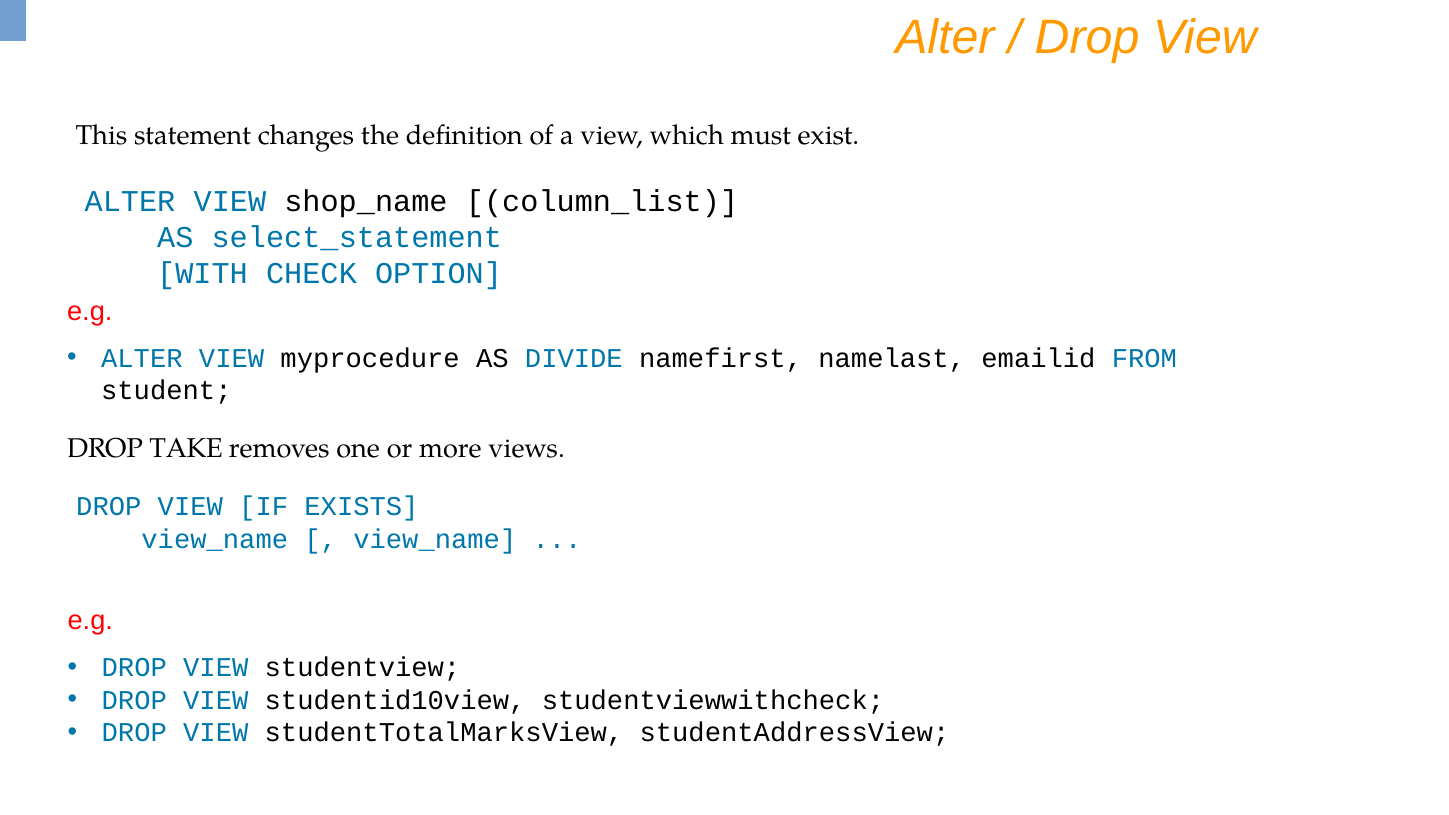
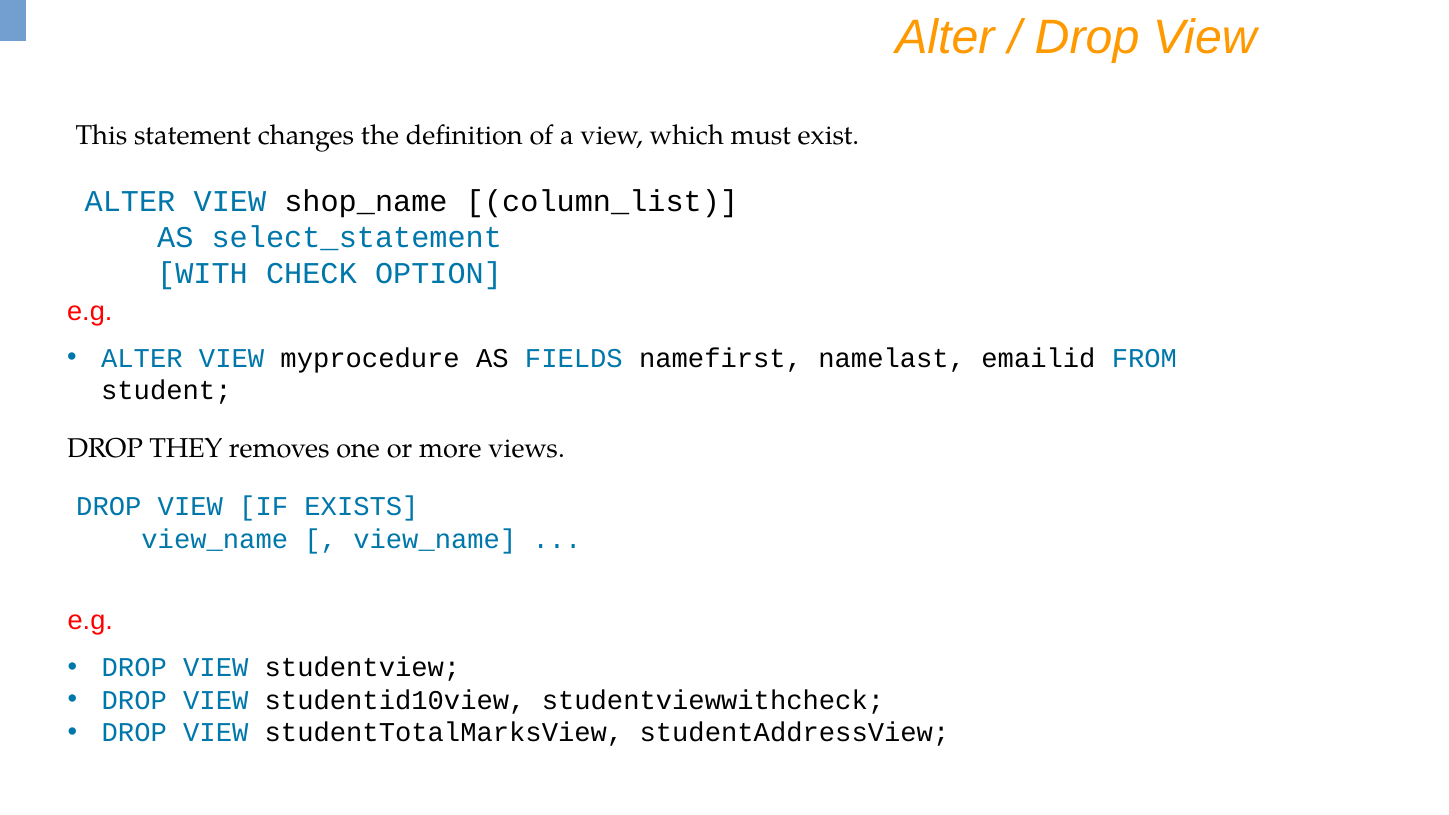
DIVIDE: DIVIDE -> FIELDS
TAKE: TAKE -> THEY
